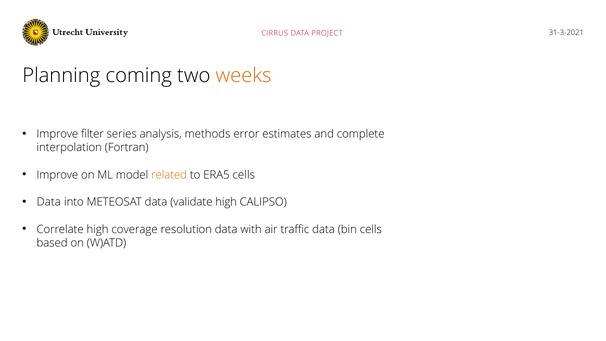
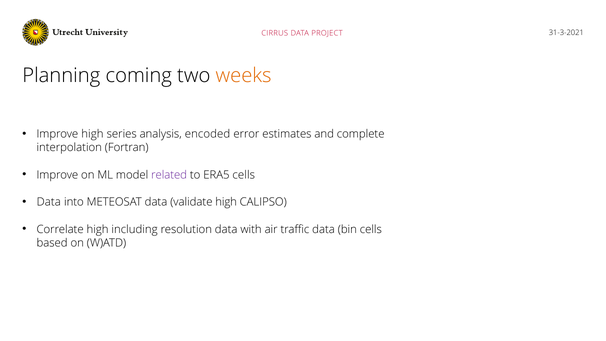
Improve filter: filter -> high
methods: methods -> encoded
related colour: orange -> purple
coverage: coverage -> including
